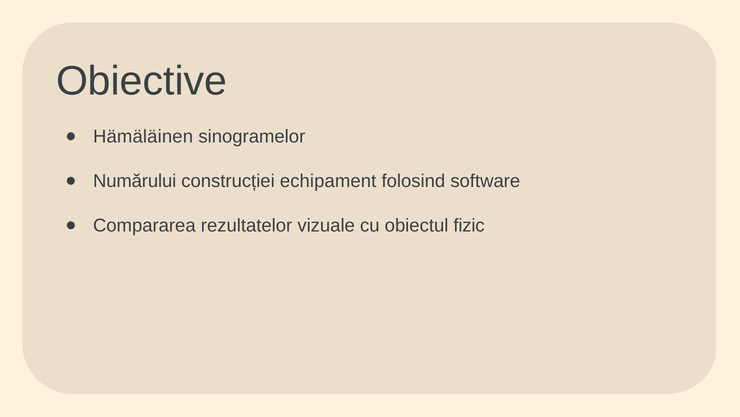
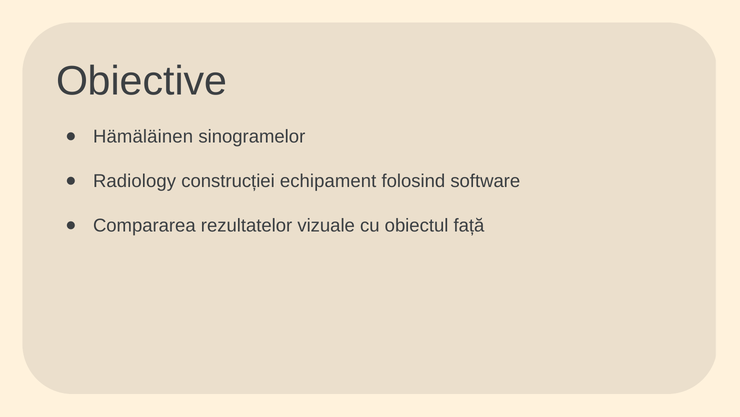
Numărului: Numărului -> Radiology
fizic: fizic -> față
